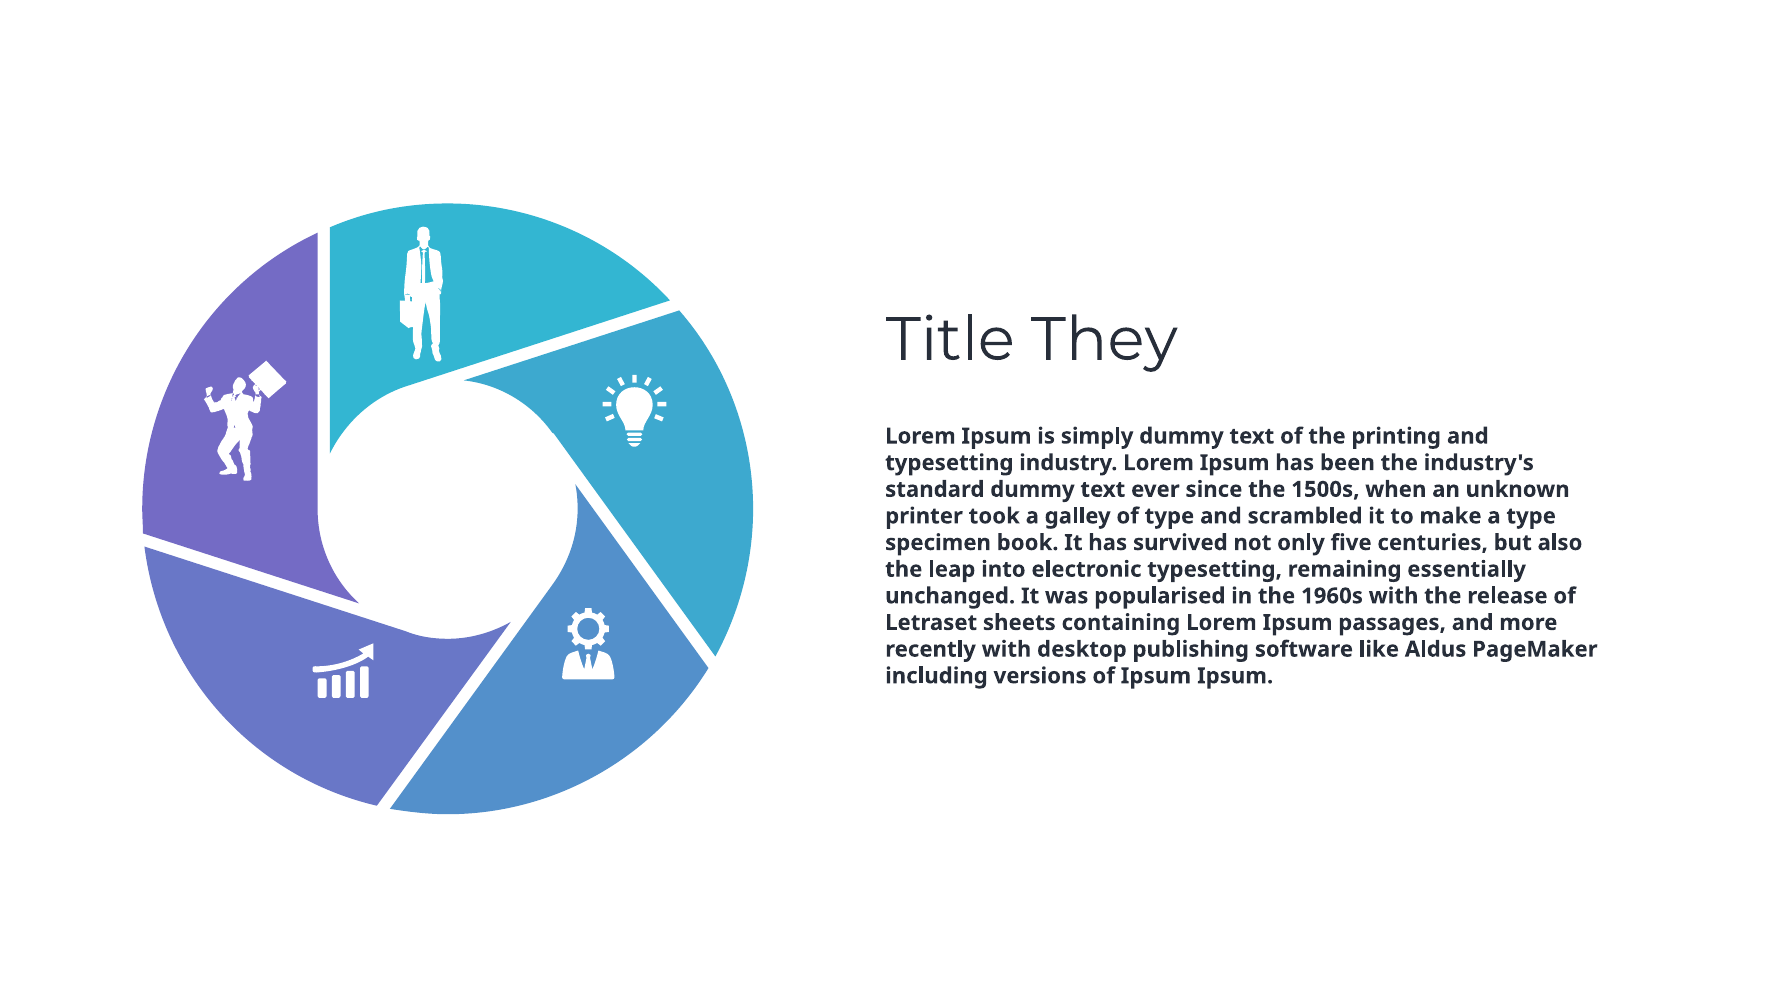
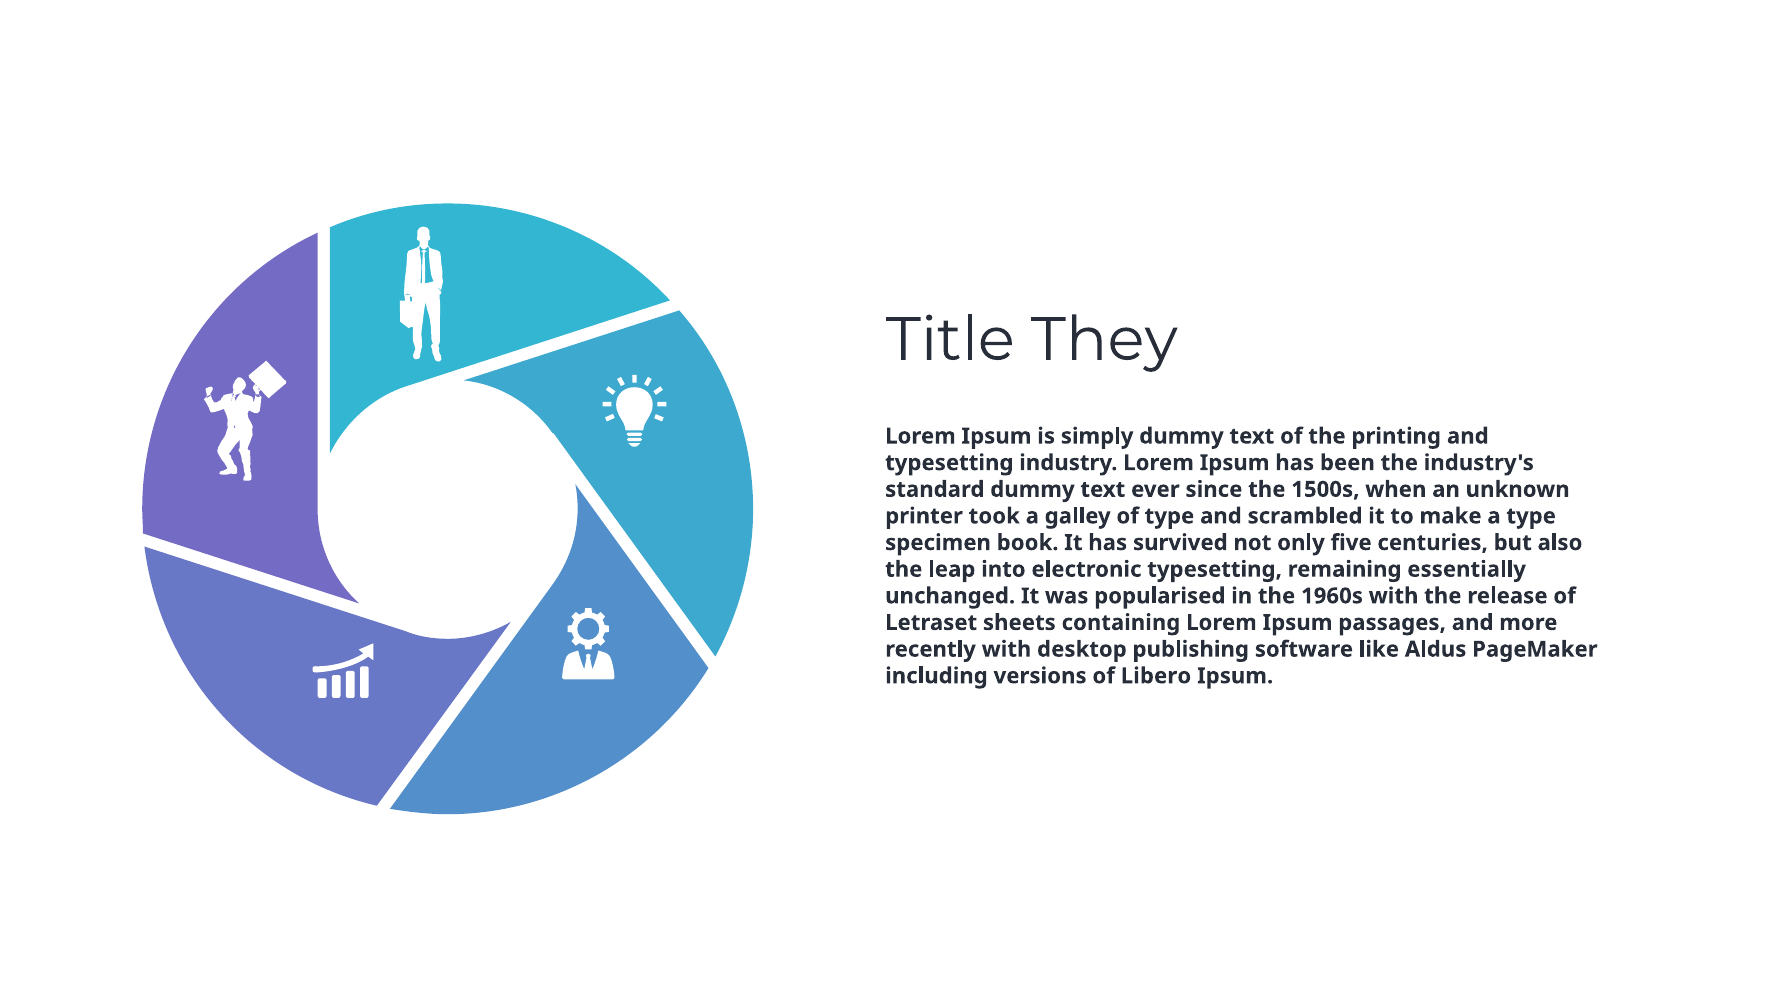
of Ipsum: Ipsum -> Libero
